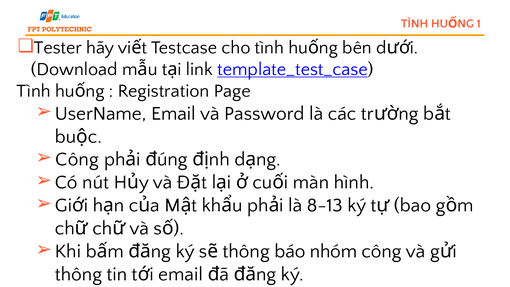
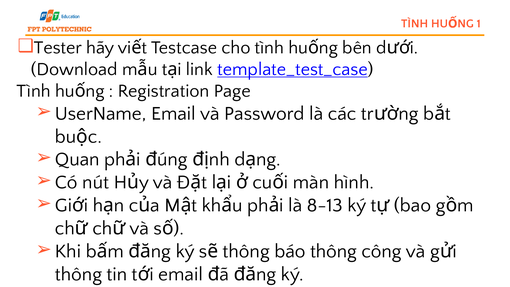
Công at (77, 159): Công -> Quan
báo nhóm: nhóm -> thông
